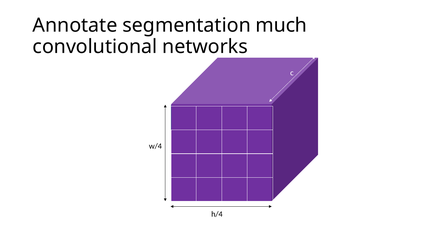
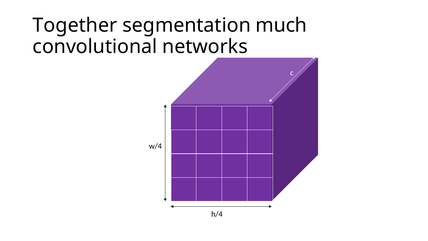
Annotate: Annotate -> Together
